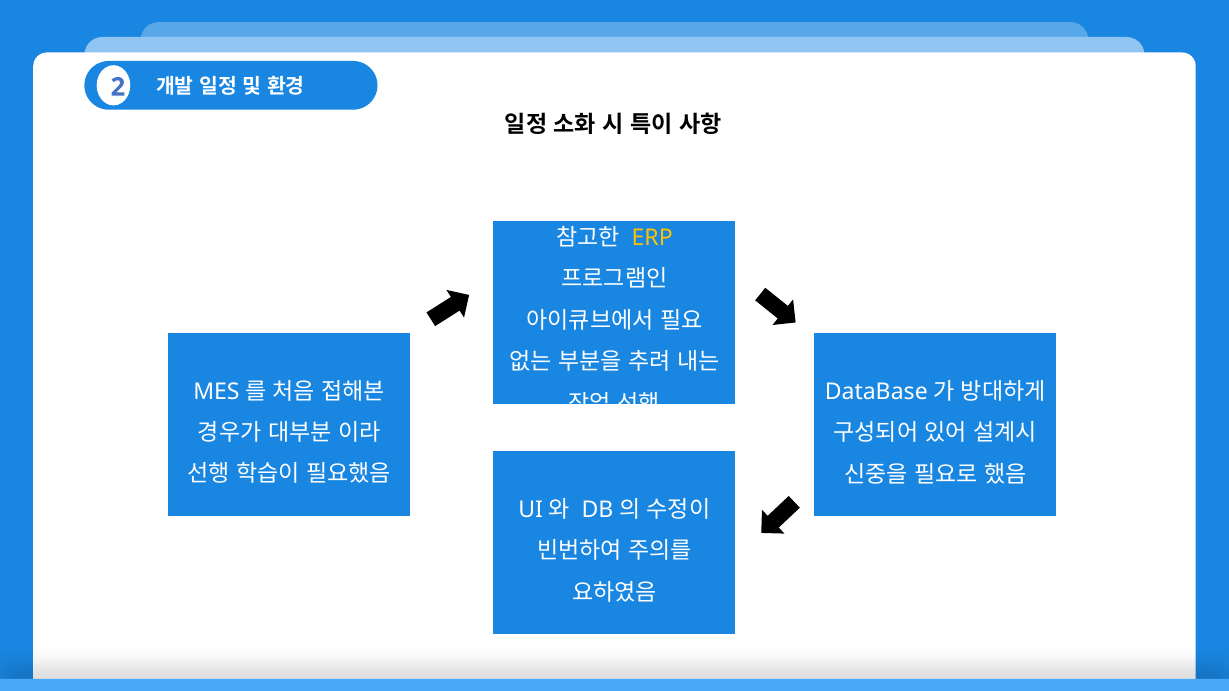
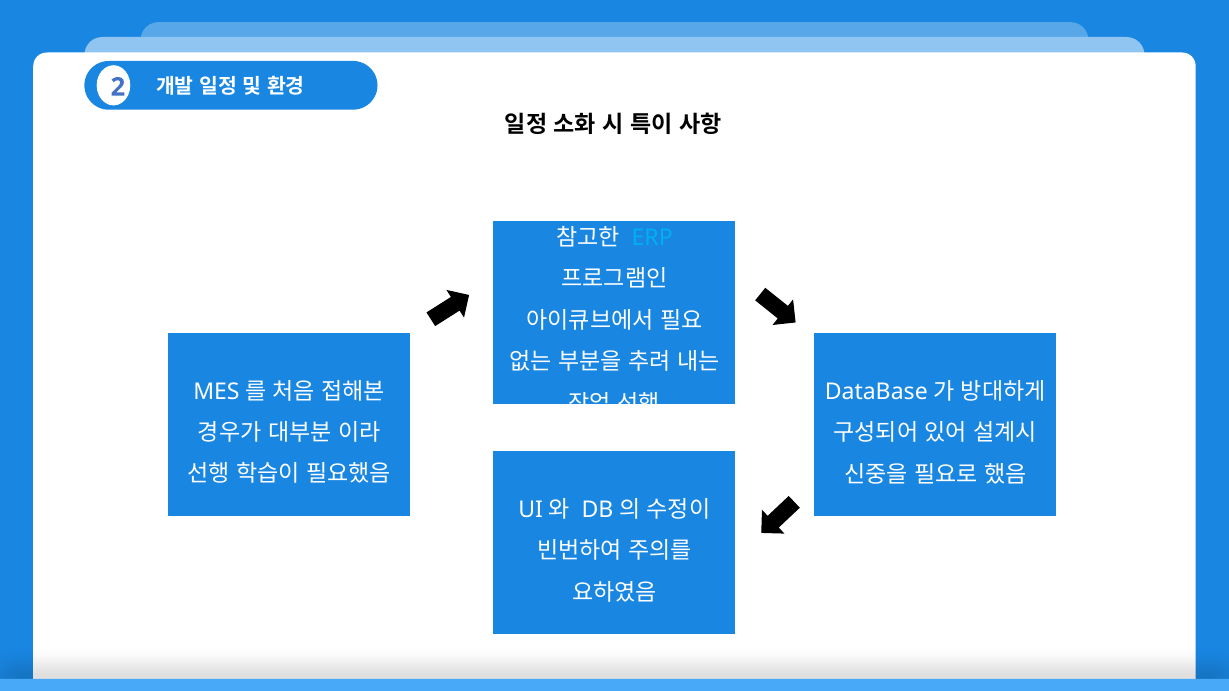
ERP colour: yellow -> light blue
